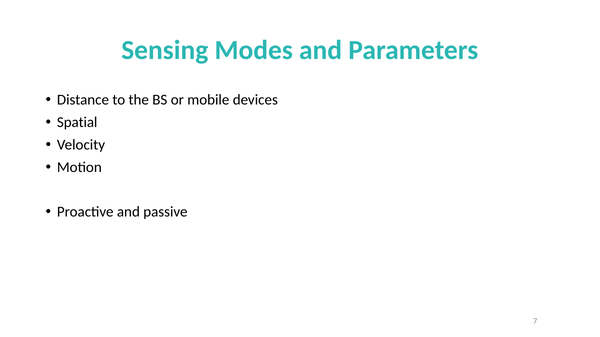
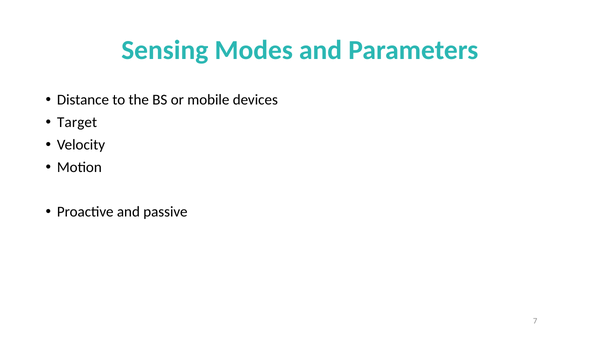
Spatial: Spatial -> Target
